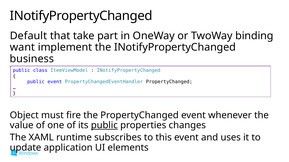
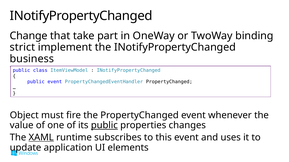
Default: Default -> Change
want: want -> strict
XAML underline: none -> present
